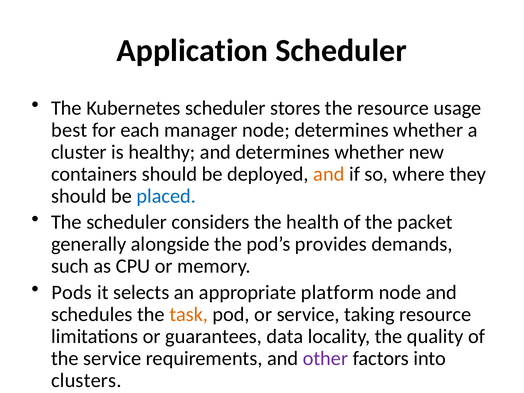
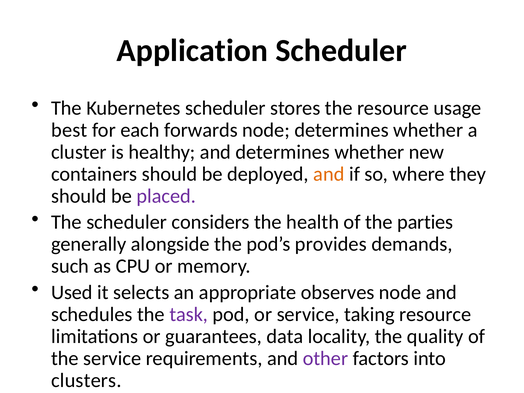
manager: manager -> forwards
placed colour: blue -> purple
packet: packet -> parties
Pods: Pods -> Used
platform: platform -> observes
task colour: orange -> purple
